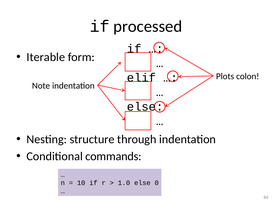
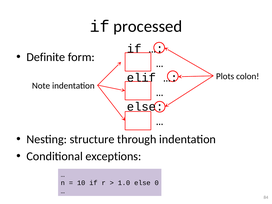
Iterable: Iterable -> Definite
commands: commands -> exceptions
